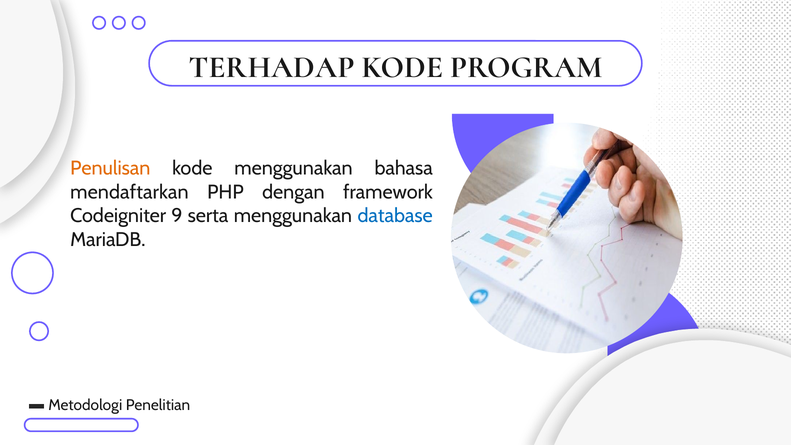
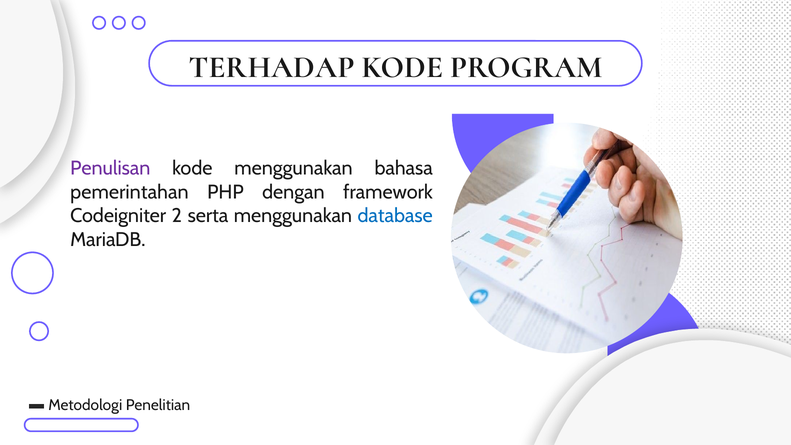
Penulisan colour: orange -> purple
mendaftarkan: mendaftarkan -> pemerintahan
9: 9 -> 2
